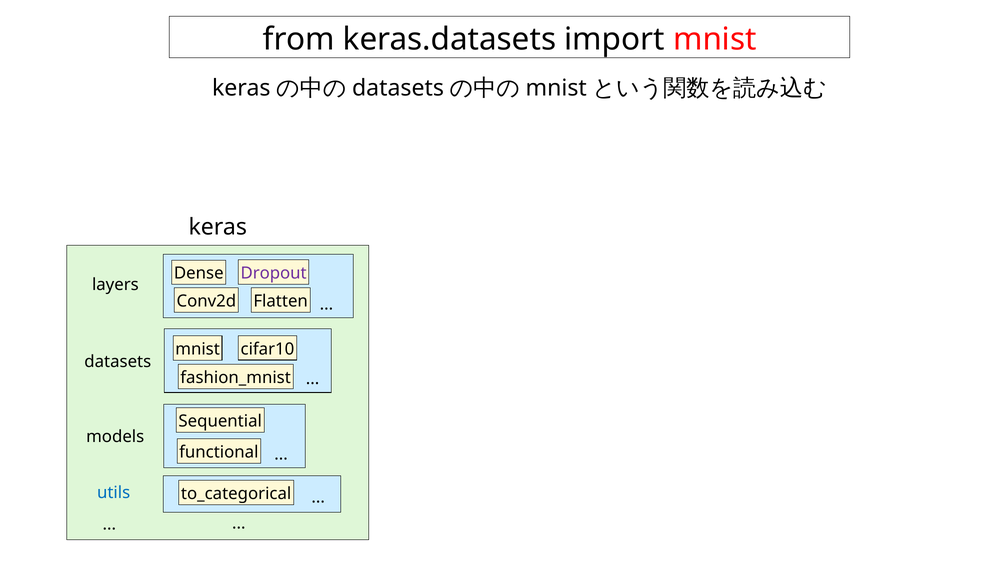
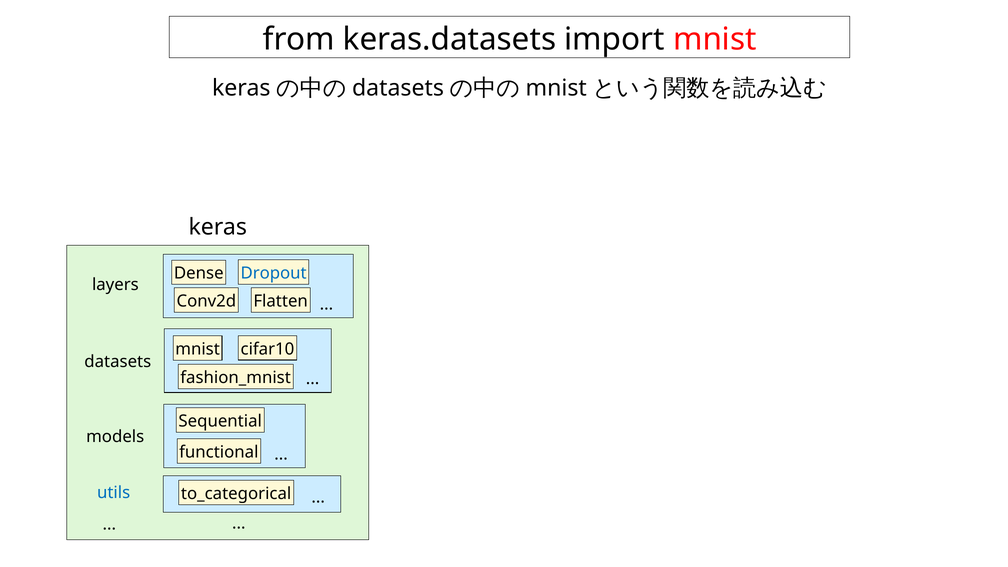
Dropout colour: purple -> blue
